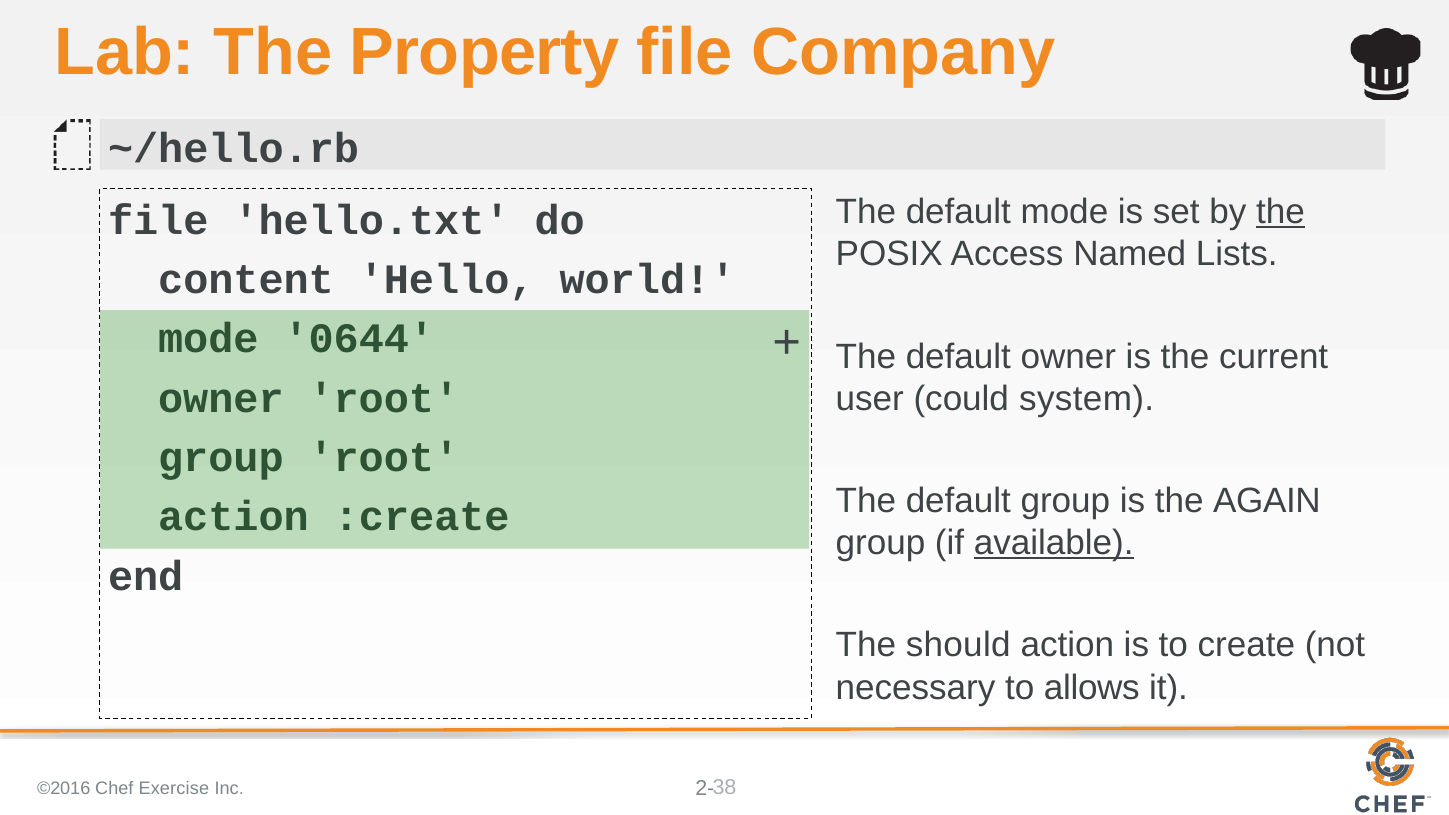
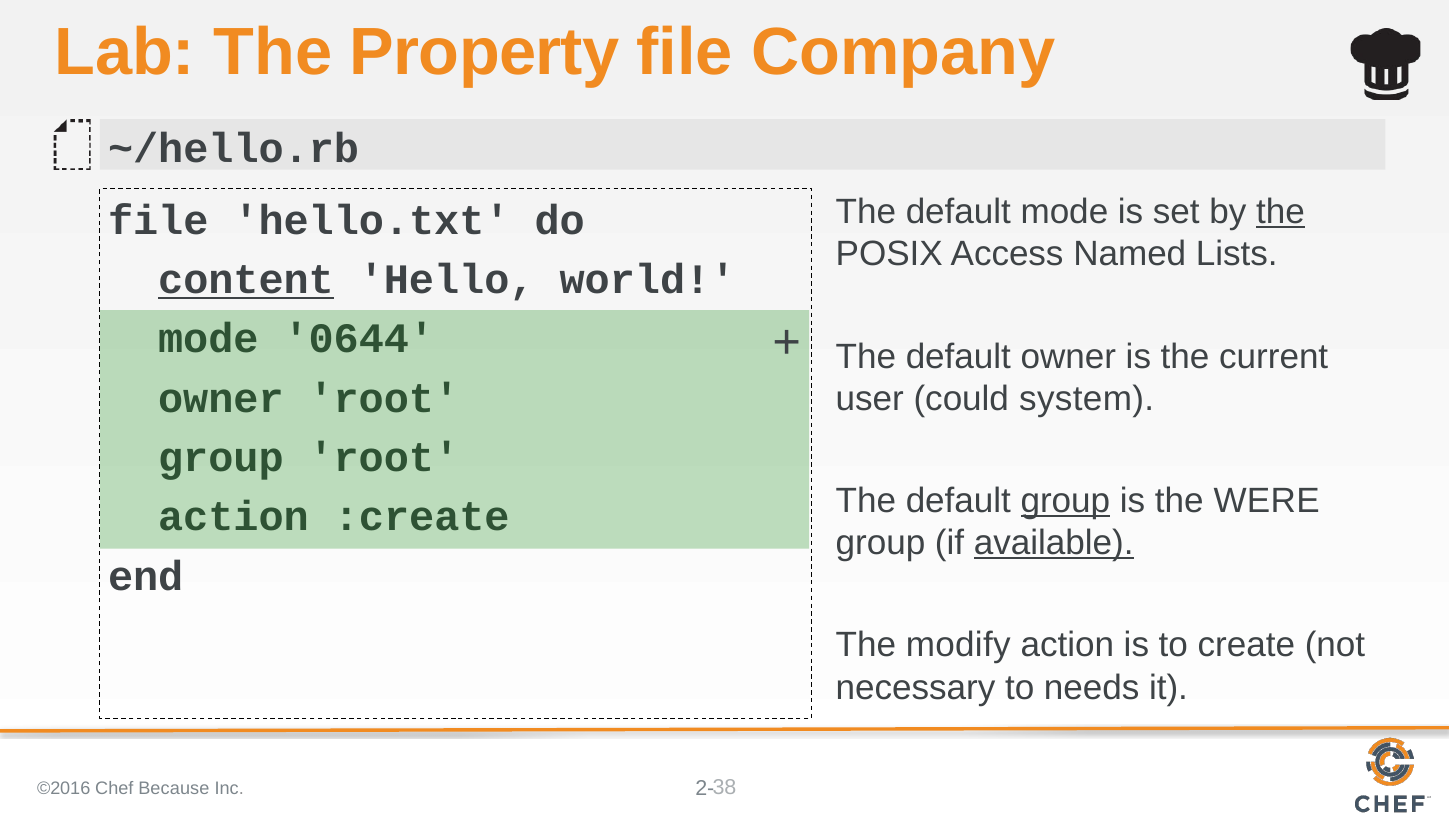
content underline: none -> present
group at (1065, 501) underline: none -> present
AGAIN: AGAIN -> WERE
should: should -> modify
allows: allows -> needs
Exercise: Exercise -> Because
